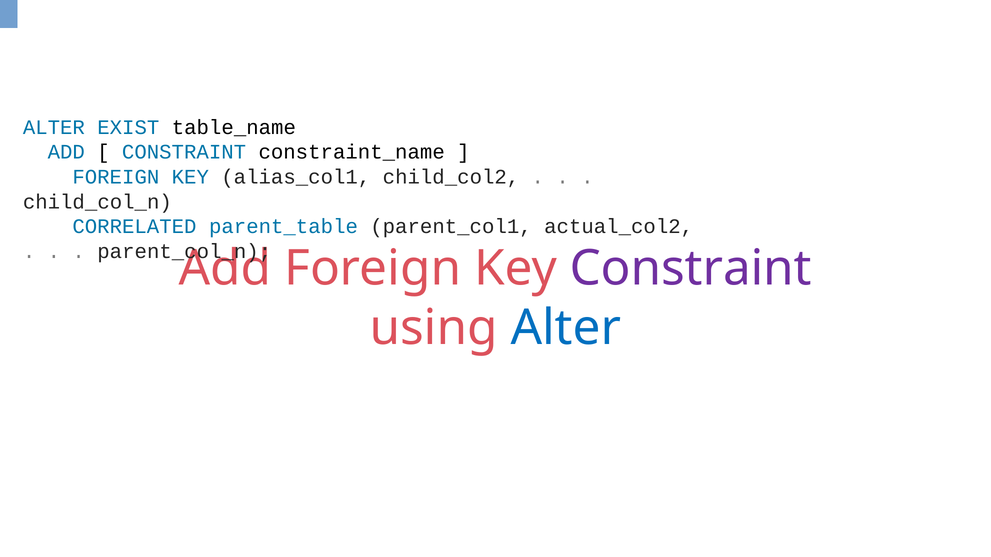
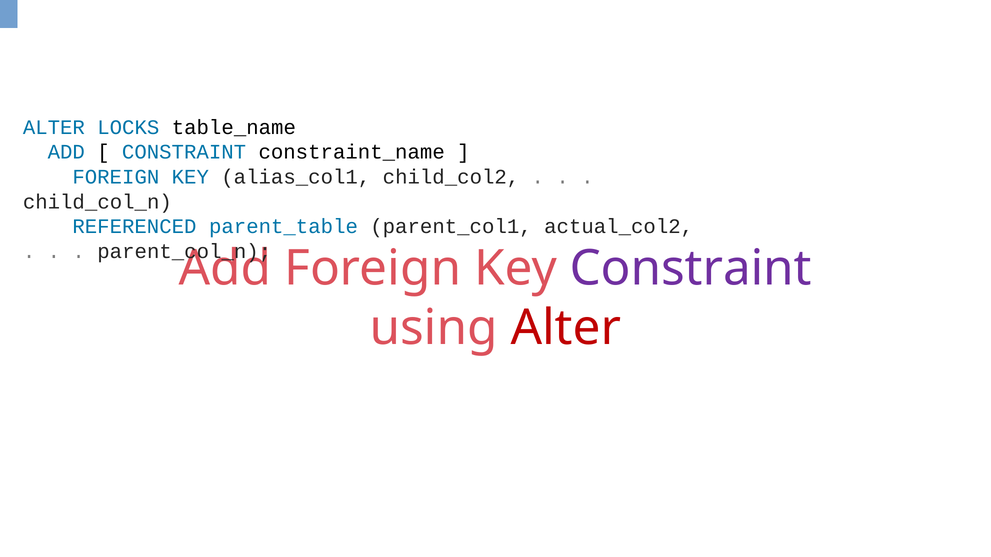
EXIST: EXIST -> LOCKS
CORRELATED: CORRELATED -> REFERENCED
Alter at (566, 328) colour: blue -> red
